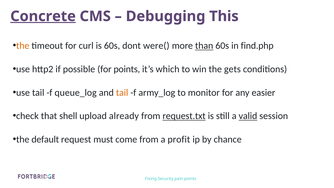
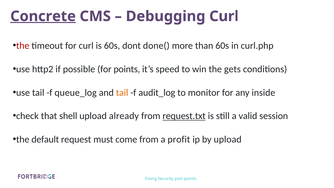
Debugging This: This -> Curl
the at (23, 46) colour: orange -> red
were(: were( -> done(
than underline: present -> none
find.php: find.php -> curl.php
which: which -> speed
army_log: army_log -> audit_log
easier: easier -> inside
valid underline: present -> none
by chance: chance -> upload
